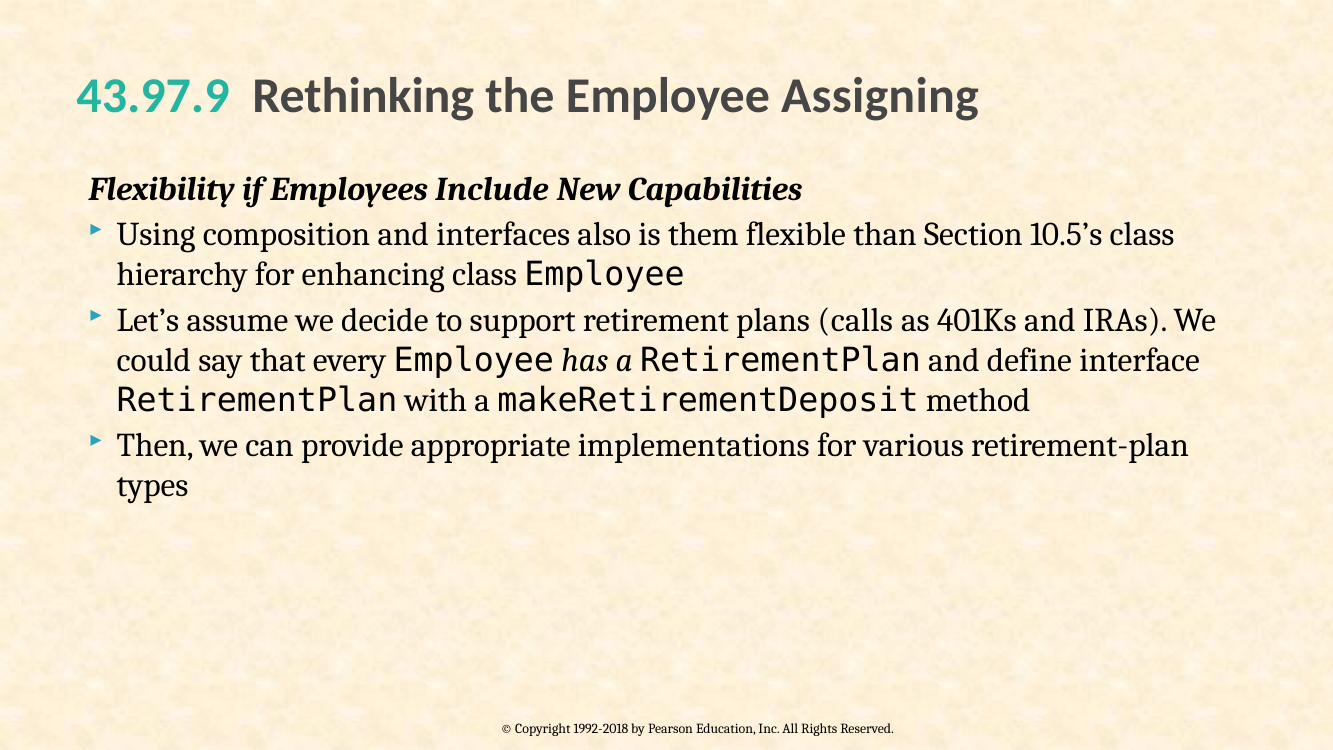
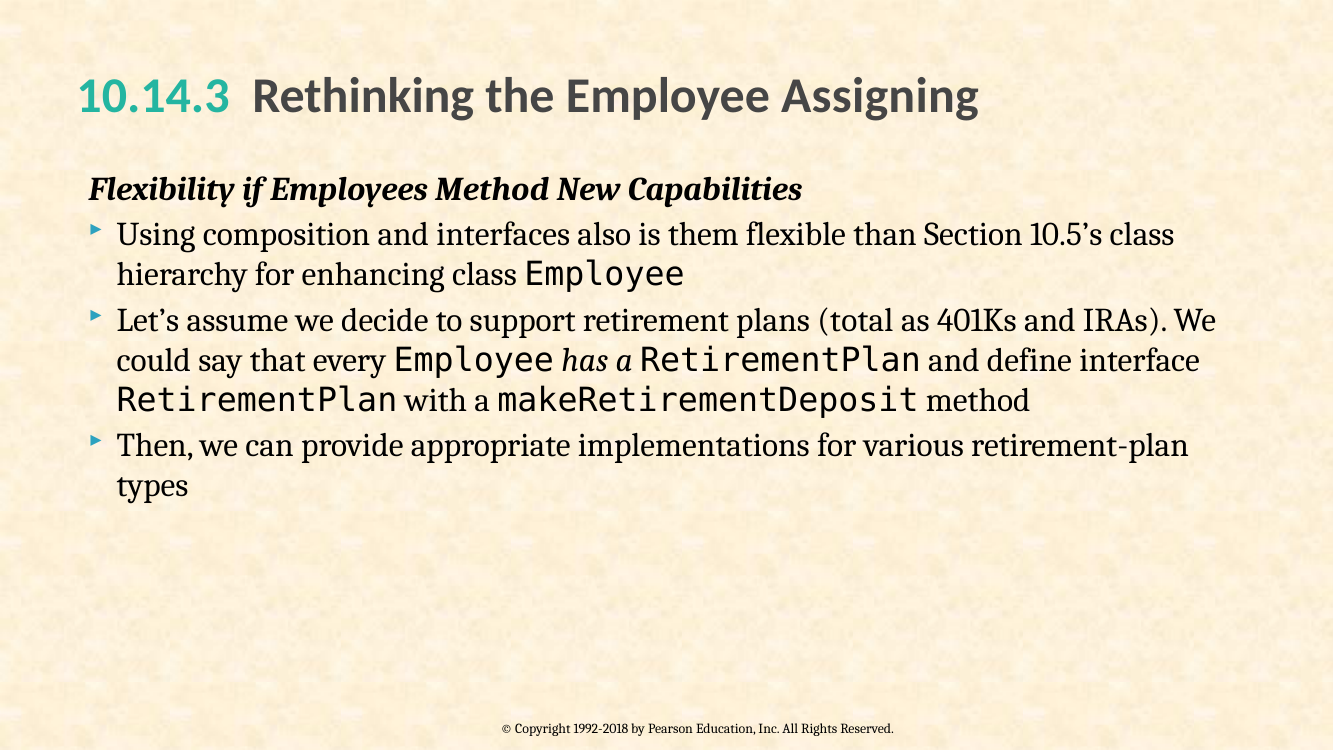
43.97.9: 43.97.9 -> 10.14.3
Employees Include: Include -> Method
calls: calls -> total
